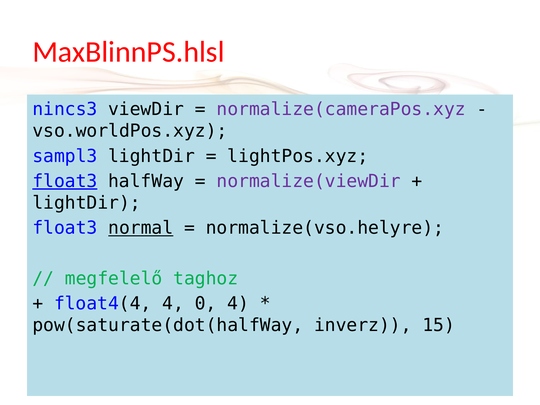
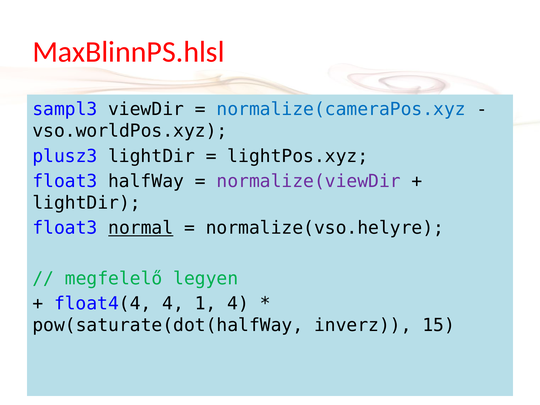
nincs3: nincs3 -> sampl3
normalize(cameraPos.xyz colour: purple -> blue
sampl3: sampl3 -> plusz3
float3 at (65, 181) underline: present -> none
taghoz: taghoz -> legyen
0: 0 -> 1
